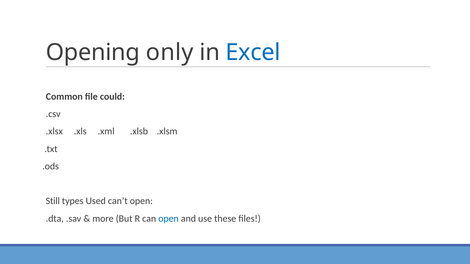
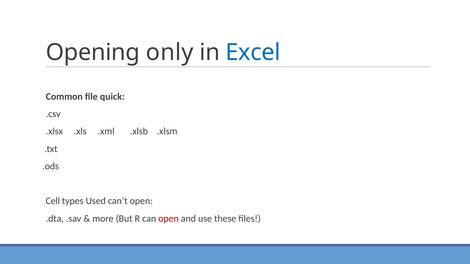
could: could -> quick
Still: Still -> Cell
open at (169, 219) colour: blue -> red
